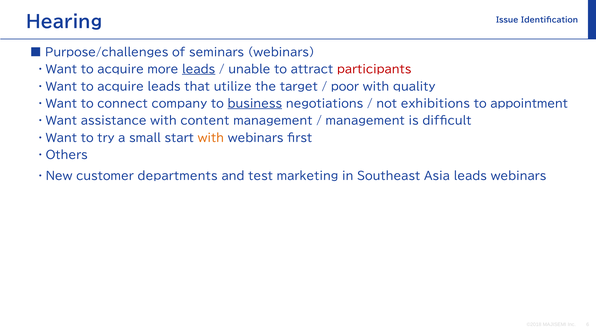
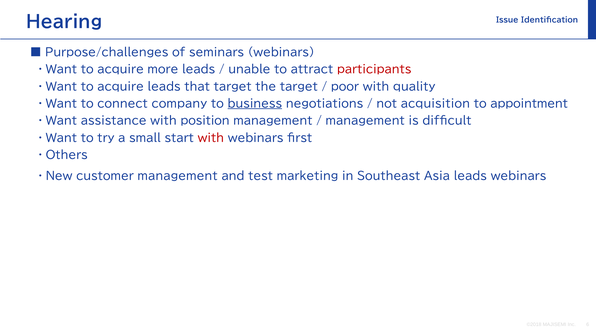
leads at (199, 70) underline: present -> none
that utilize: utilize -> target
exhibitions: exhibitions -> acquisition
content: content -> position
with at (211, 138) colour: orange -> red
customer departments: departments -> management
